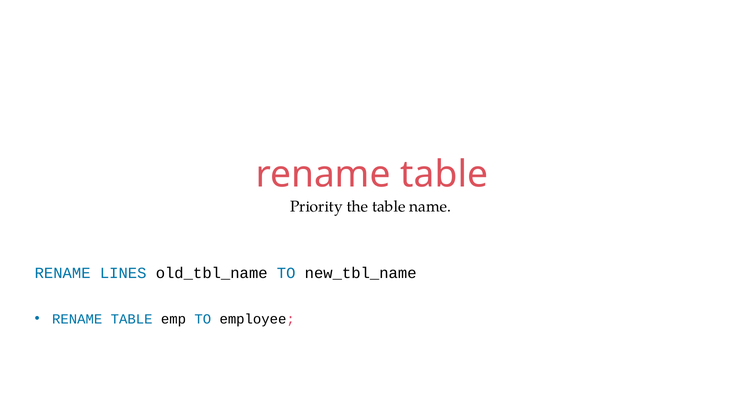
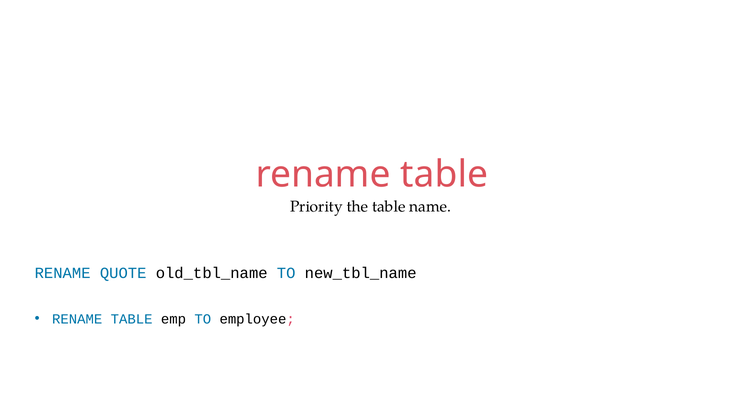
LINES: LINES -> QUOTE
